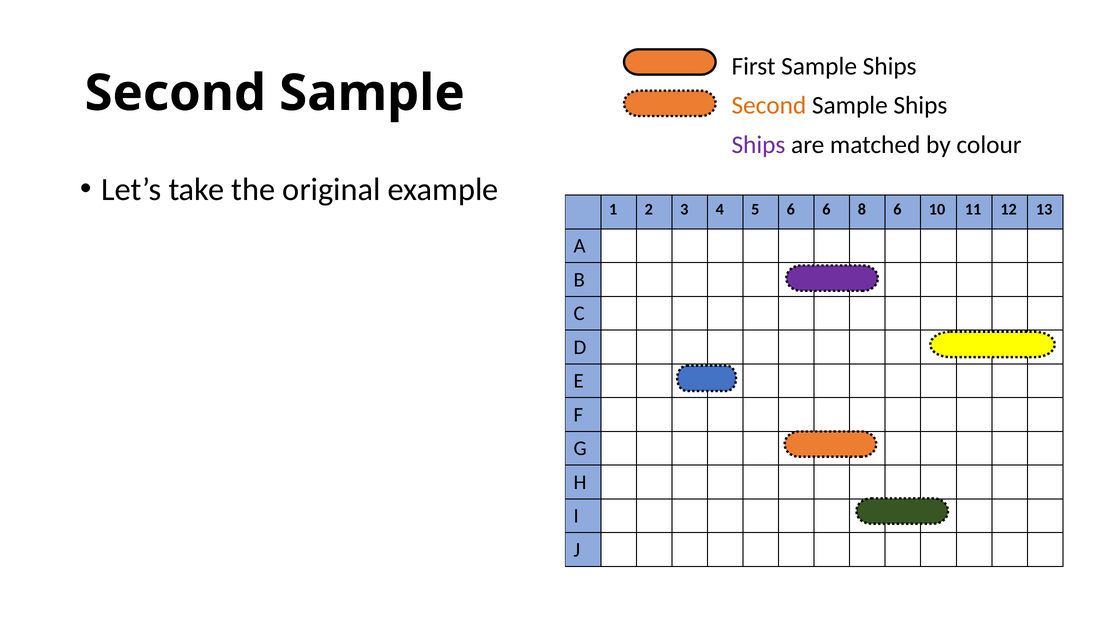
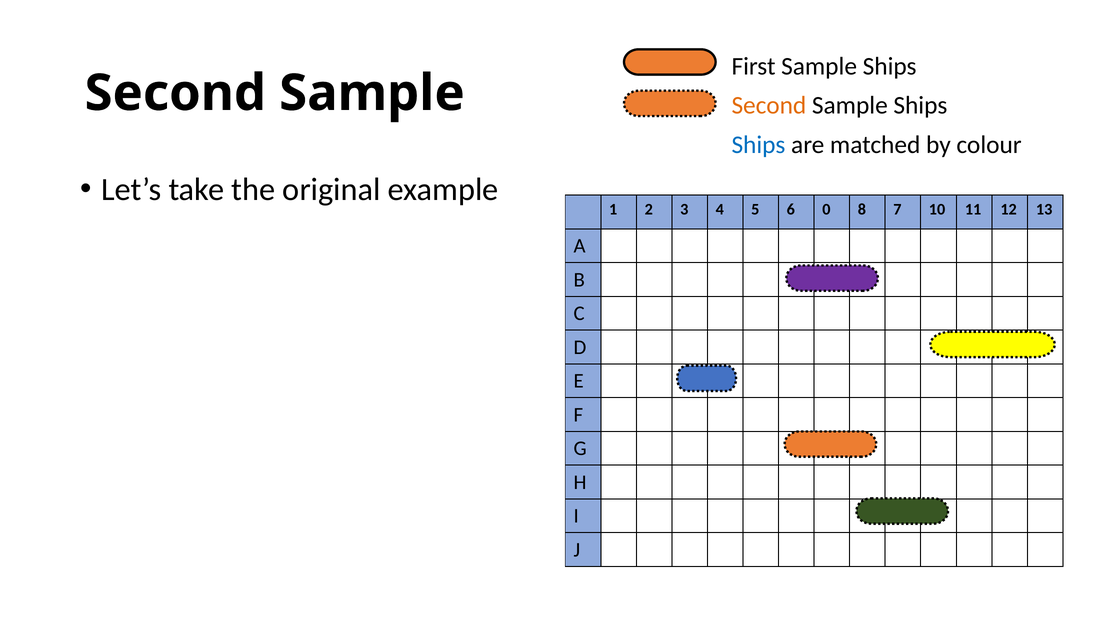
Ships at (758, 145) colour: purple -> blue
6 6: 6 -> 0
8 6: 6 -> 7
